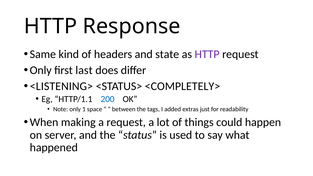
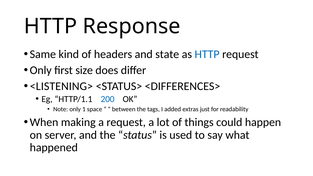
HTTP at (207, 54) colour: purple -> blue
last: last -> size
<COMPLETELY>: <COMPLETELY> -> <DIFFERENCES>
